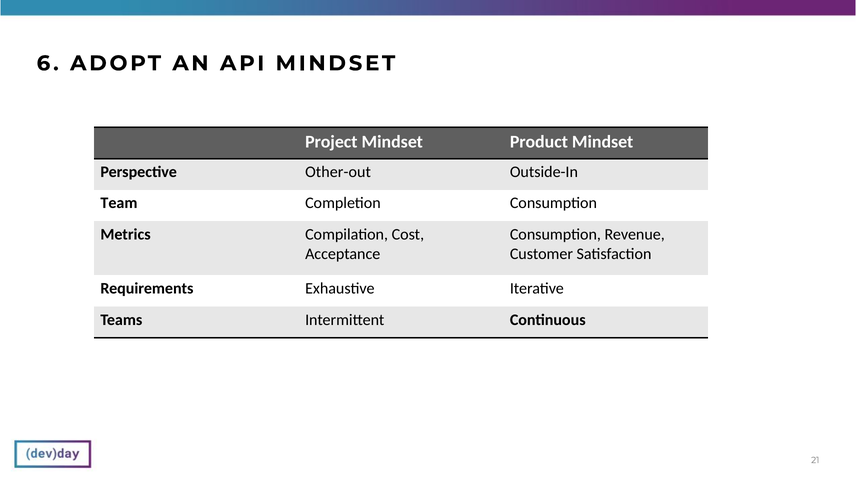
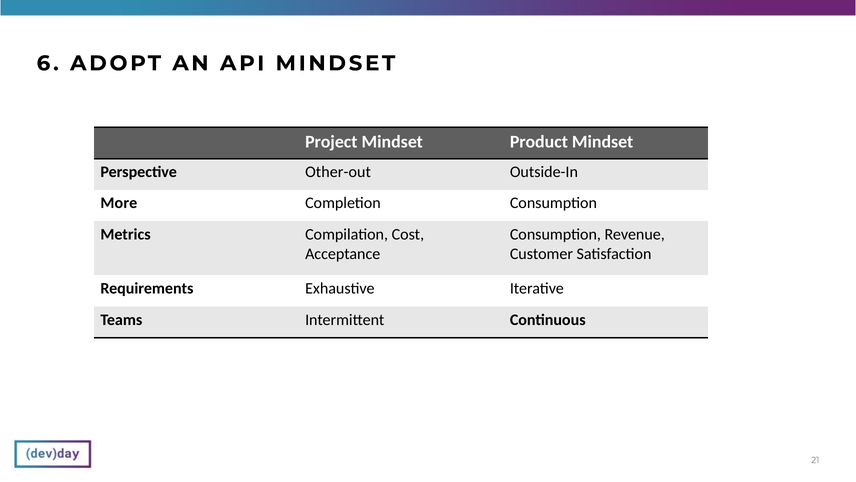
Team: Team -> More
